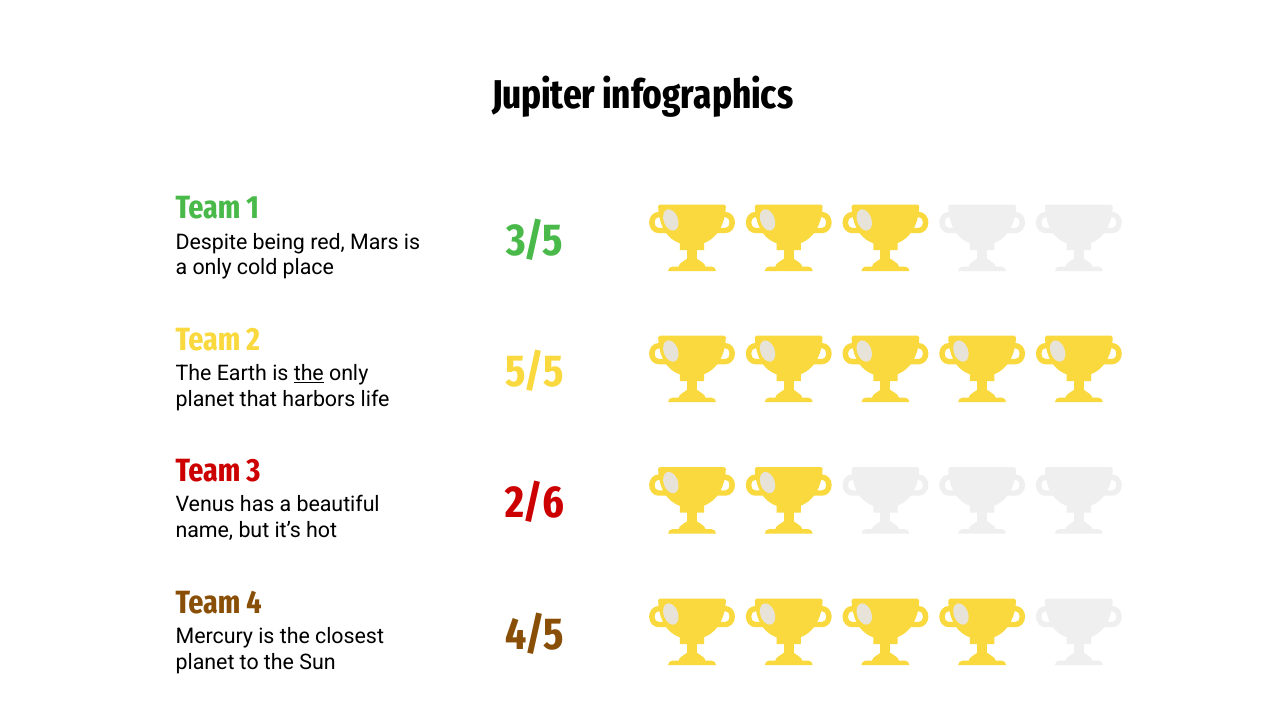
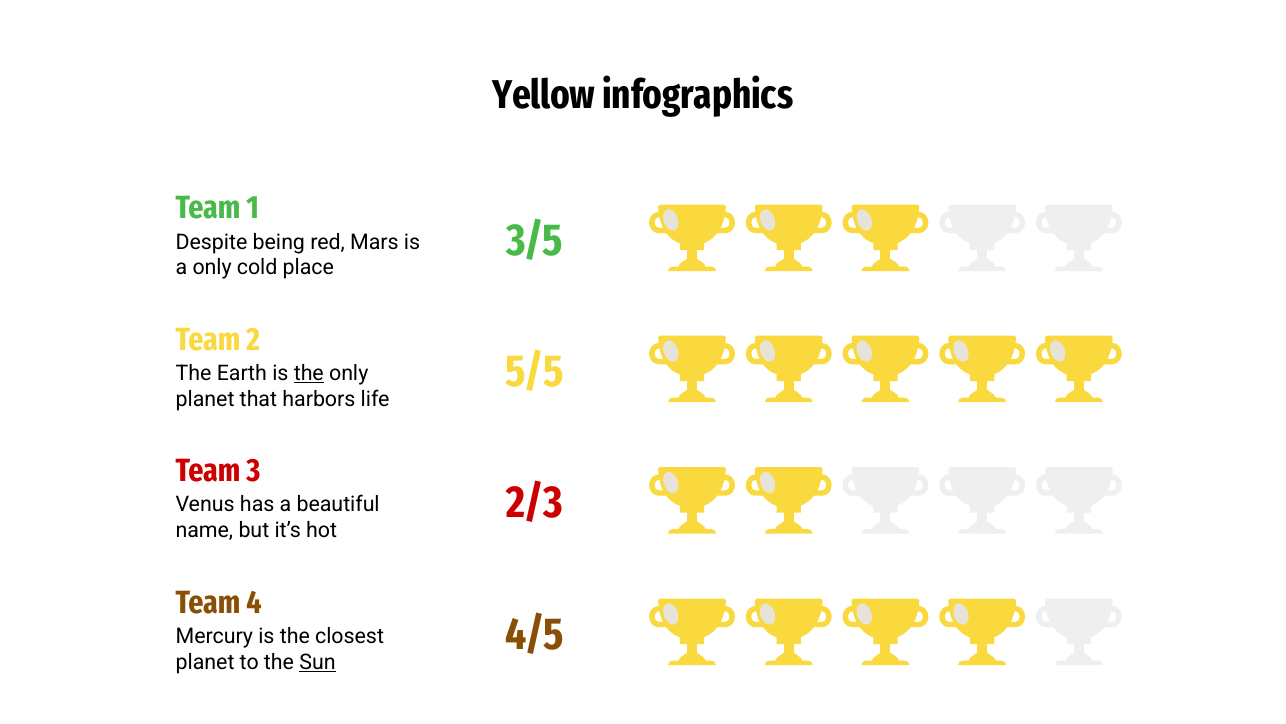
Jupiter: Jupiter -> Yellow
2/6: 2/6 -> 2/3
Sun underline: none -> present
